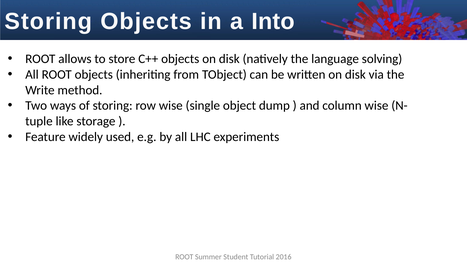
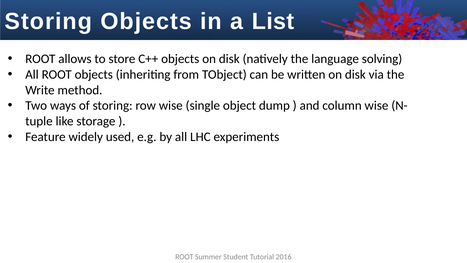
Into: Into -> List
